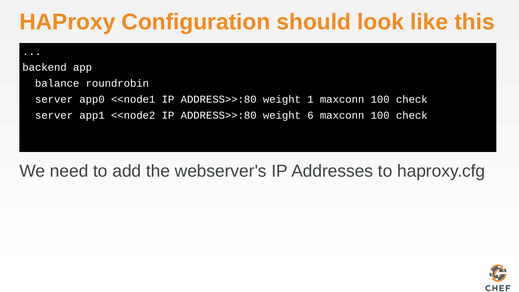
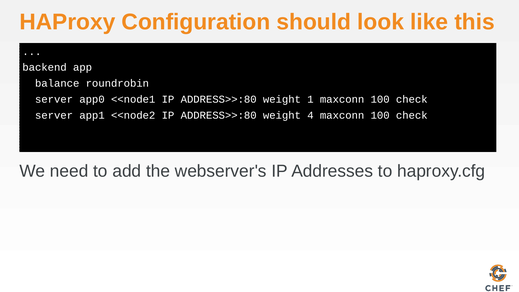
6: 6 -> 4
